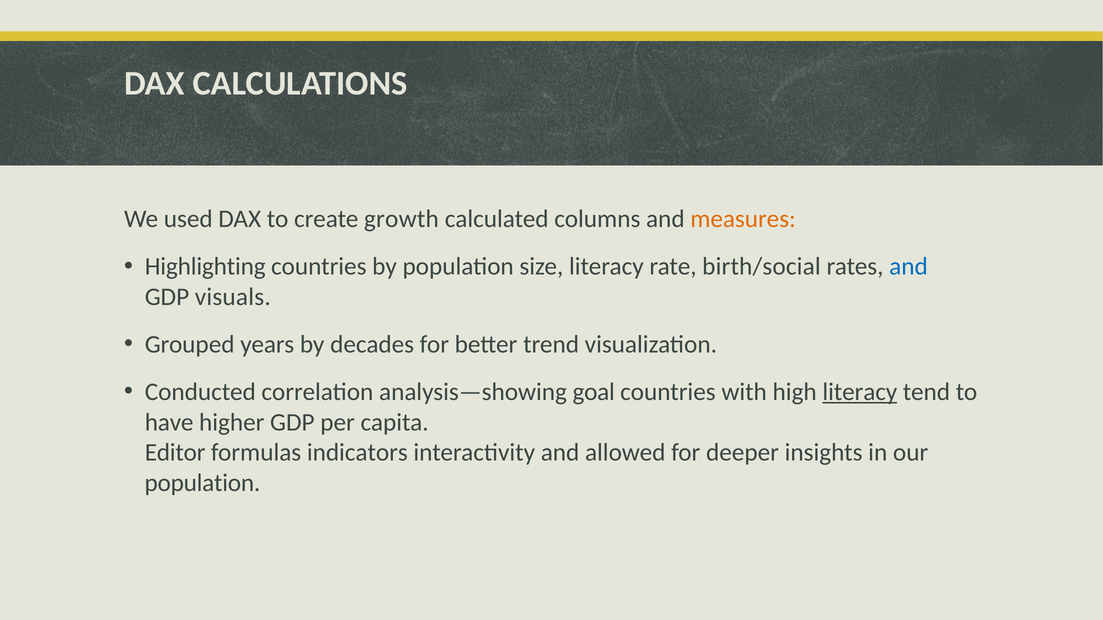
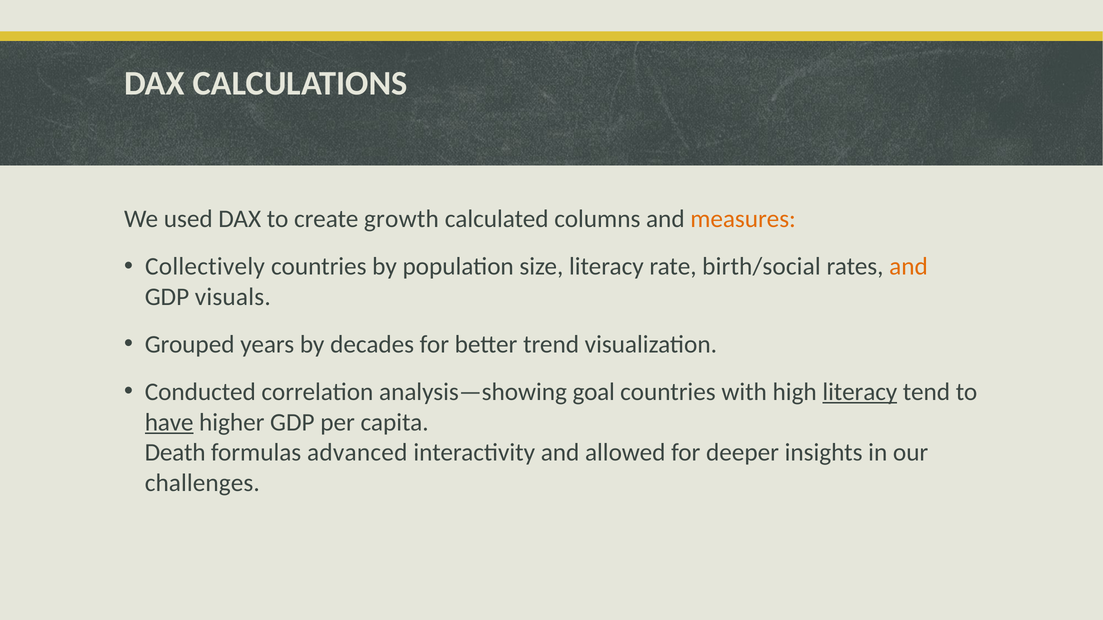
Highlighting: Highlighting -> Collectively
and at (909, 267) colour: blue -> orange
have underline: none -> present
Editor: Editor -> Death
indicators: indicators -> advanced
population at (202, 483): population -> challenges
